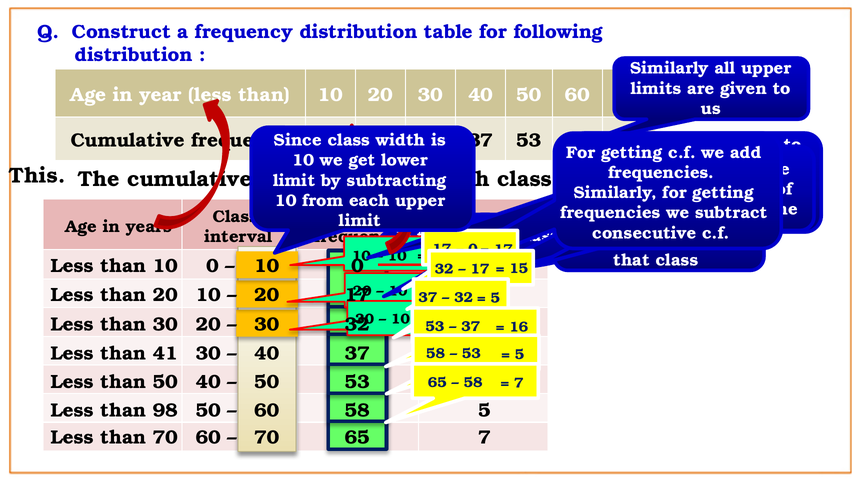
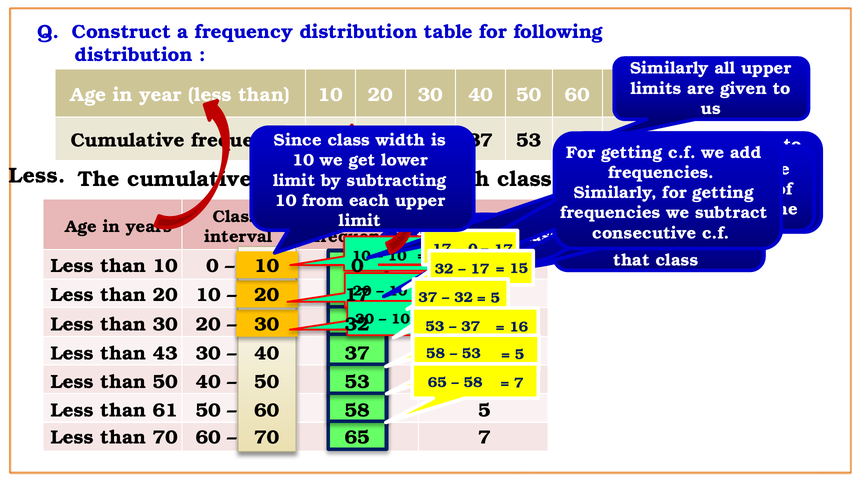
This at (37, 176): This -> Less
41: 41 -> 43
98: 98 -> 61
